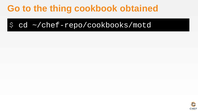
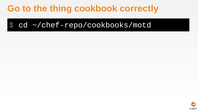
obtained: obtained -> correctly
